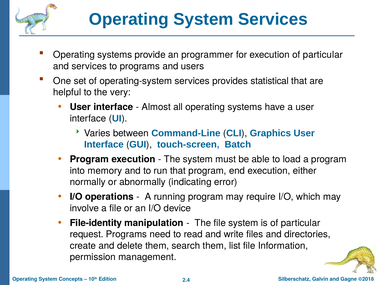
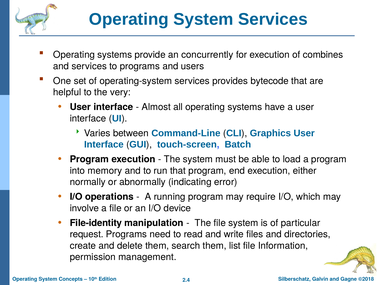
programmer: programmer -> concurrently
execution of particular: particular -> combines
statistical: statistical -> bytecode
